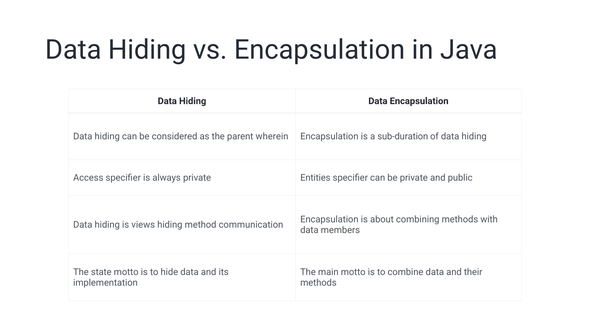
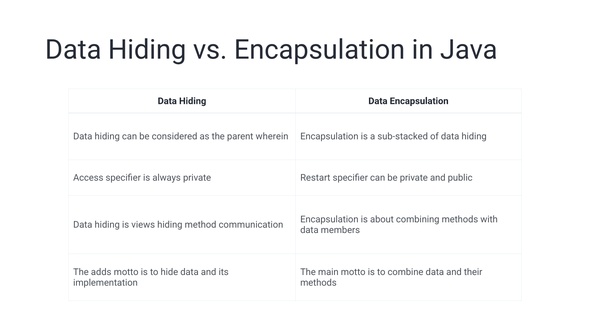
sub-duration: sub-duration -> sub-stacked
Entities: Entities -> Restart
state: state -> adds
